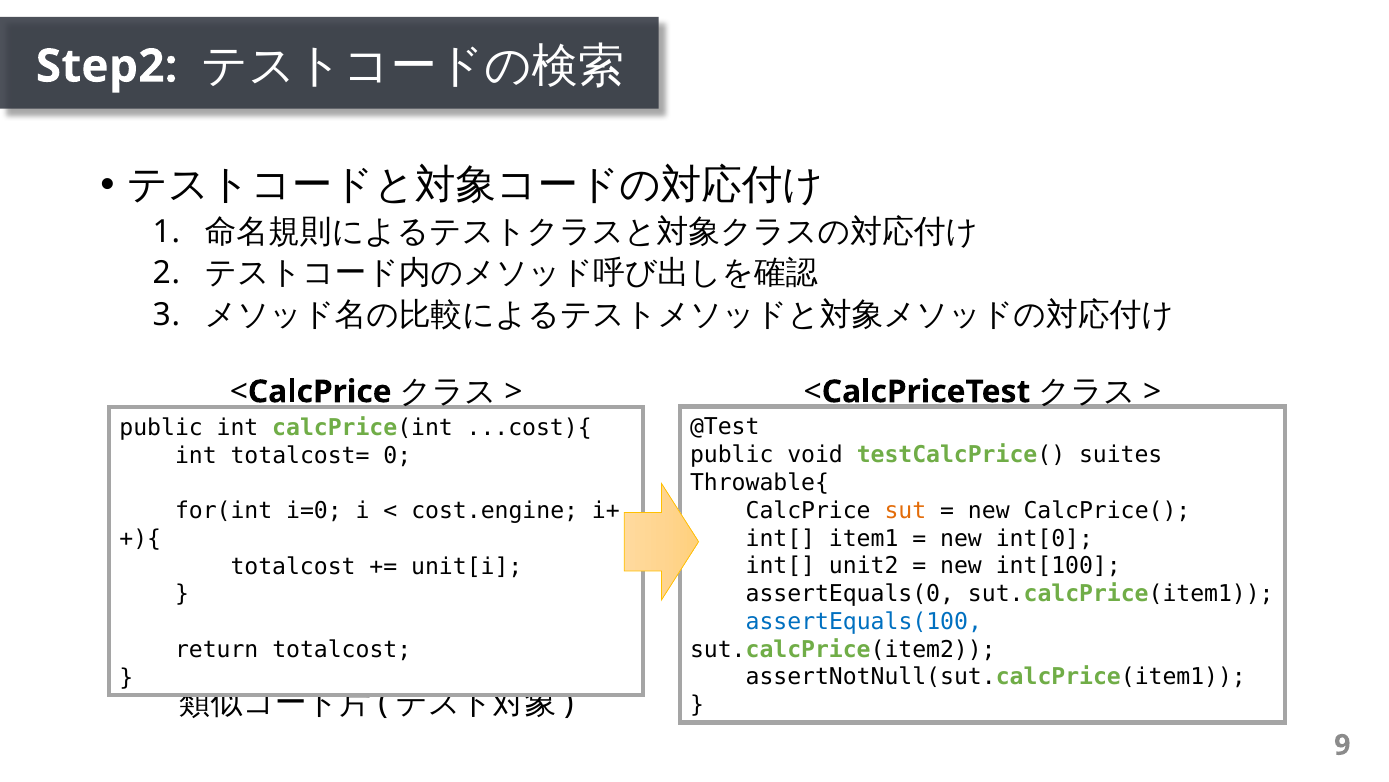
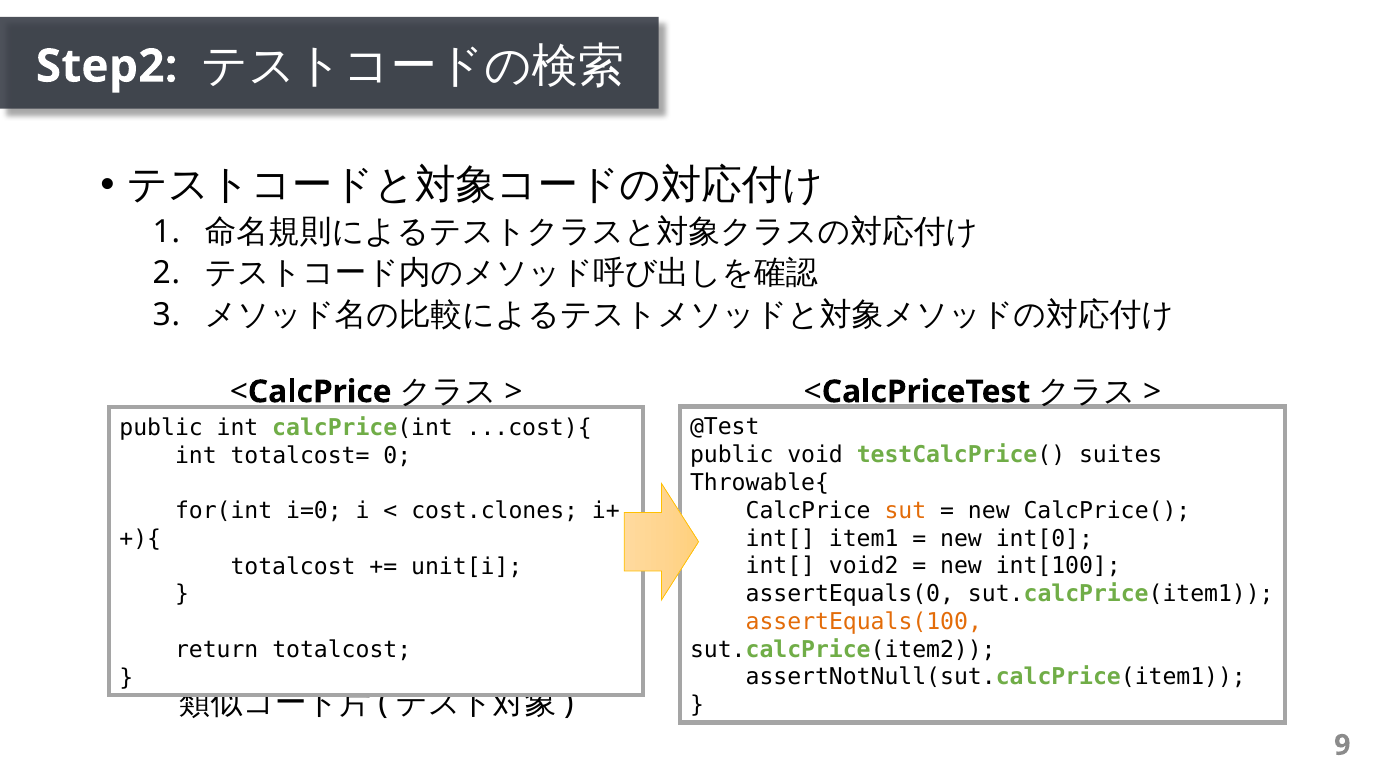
cost.engine: cost.engine -> cost.clones
unit2: unit2 -> void2
assertEquals(100 colour: blue -> orange
